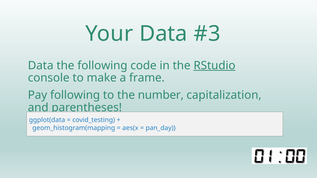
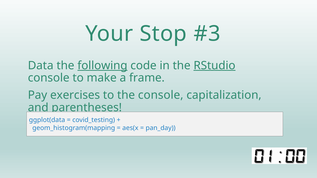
Your Data: Data -> Stop
following at (102, 66) underline: none -> present
Pay following: following -> exercises
the number: number -> console
